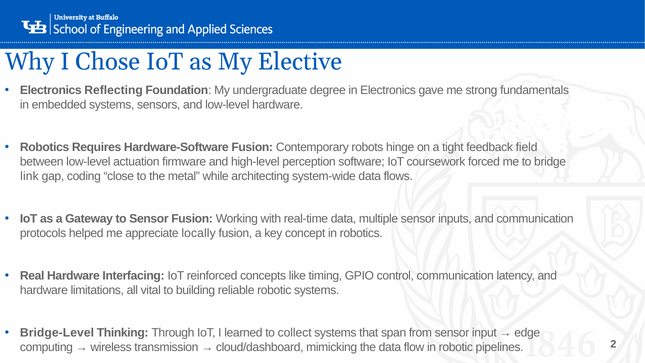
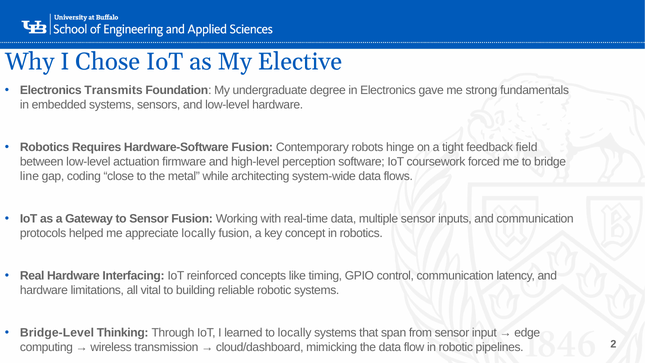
Reflecting: Reflecting -> Transmits
link: link -> line
to collect: collect -> locally
